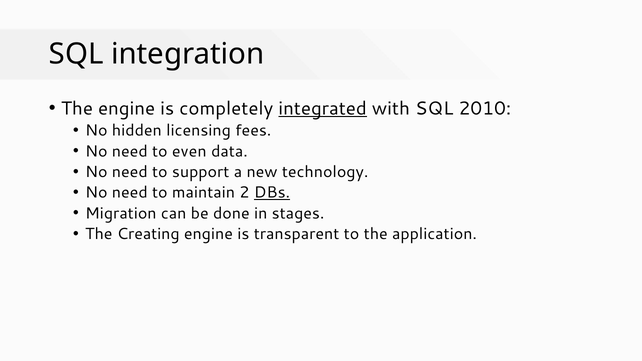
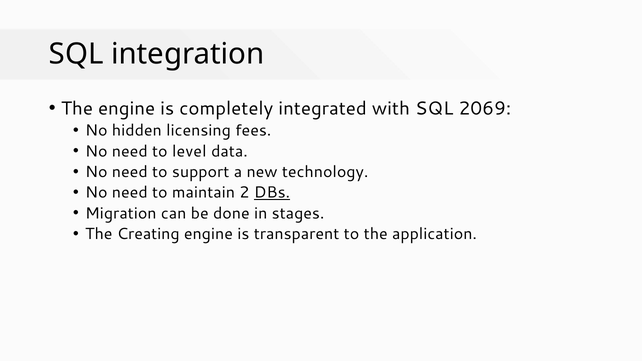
integrated underline: present -> none
2010: 2010 -> 2069
even: even -> level
